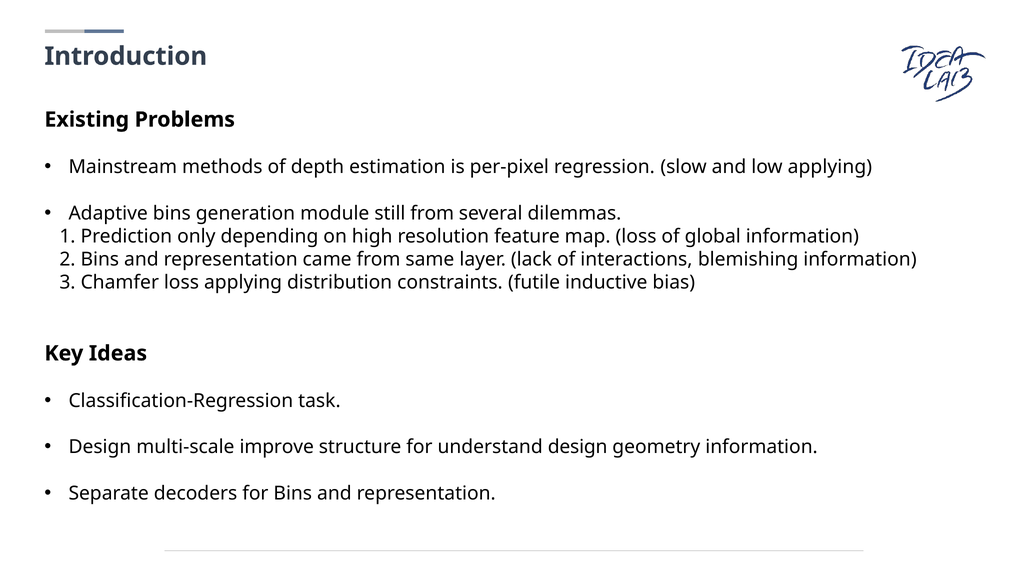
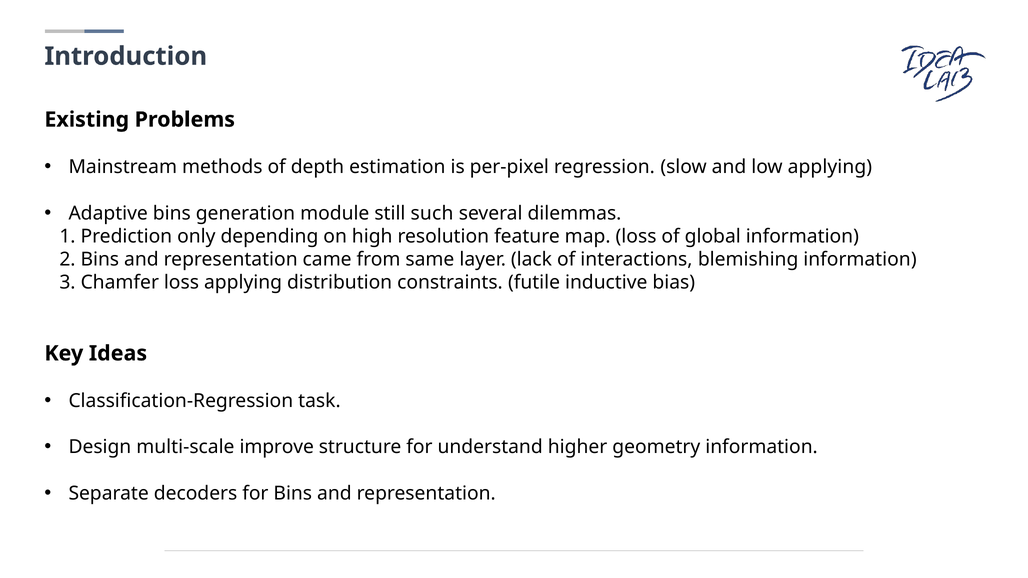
still from: from -> such
understand design: design -> higher
